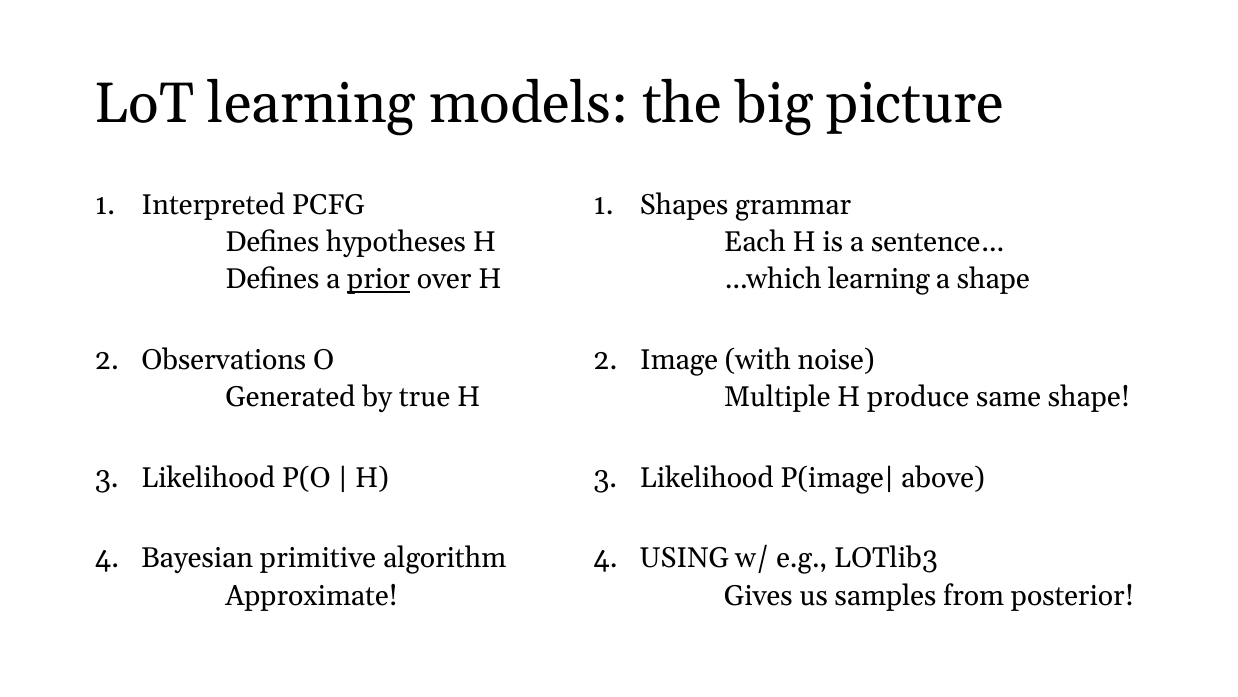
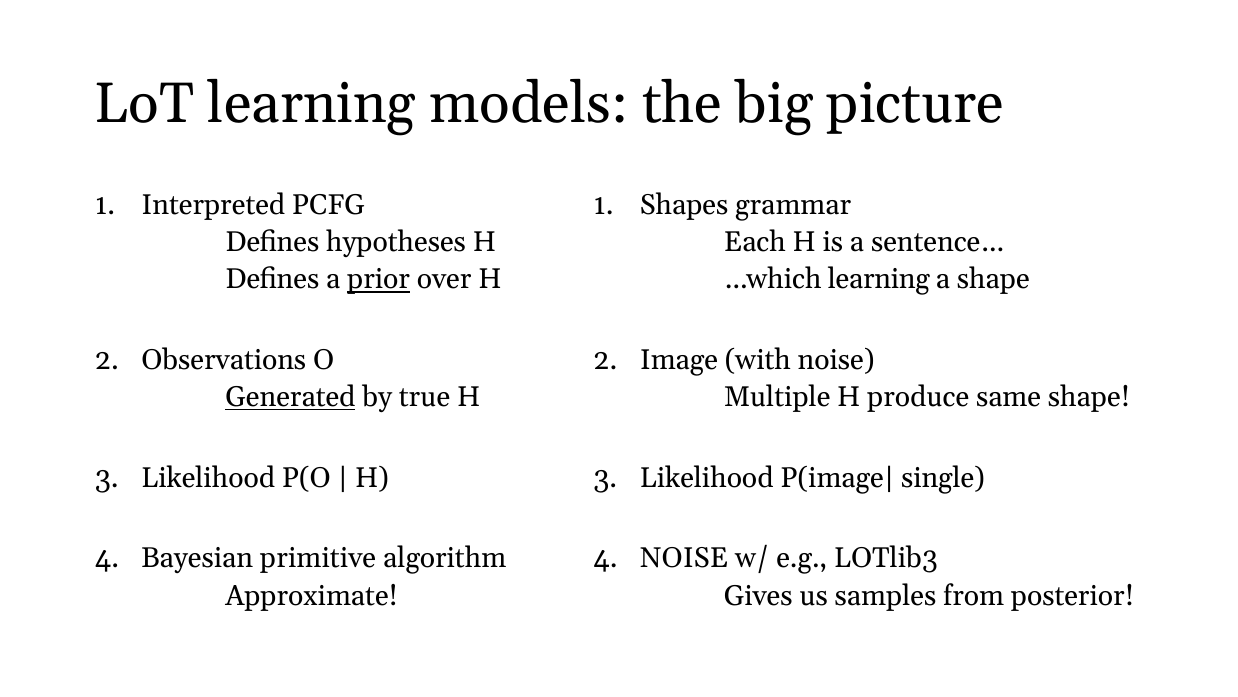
Generated underline: none -> present
above: above -> single
USING at (684, 558): USING -> NOISE
